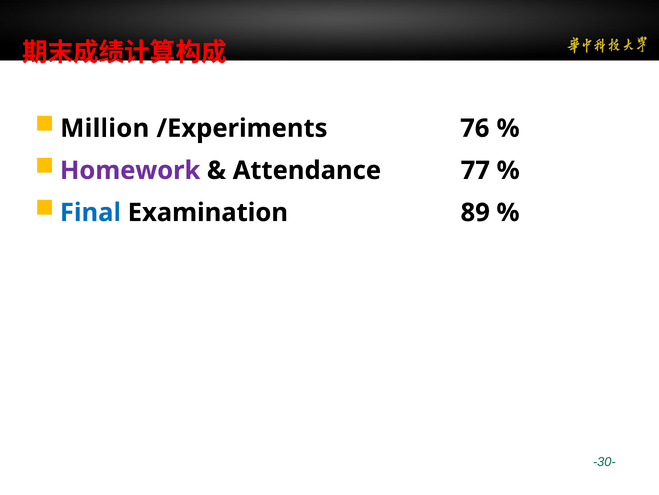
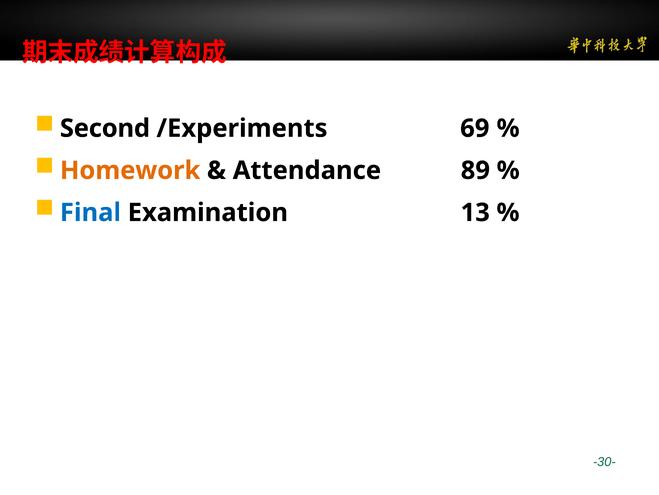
Million: Million -> Second
76: 76 -> 69
Homework colour: purple -> orange
77: 77 -> 89
89: 89 -> 13
